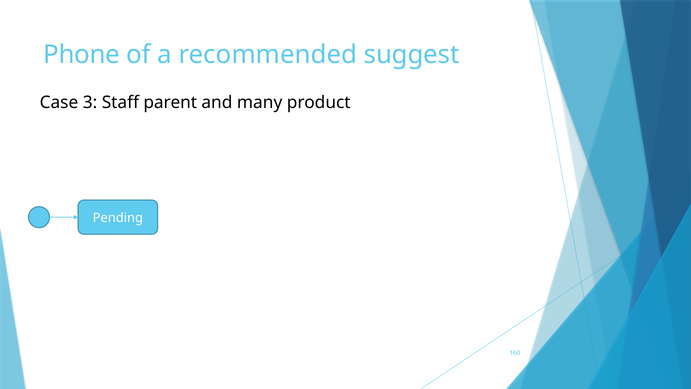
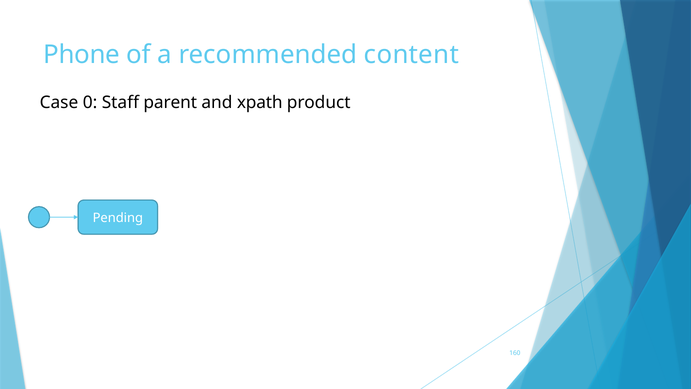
suggest: suggest -> content
3: 3 -> 0
many: many -> xpath
